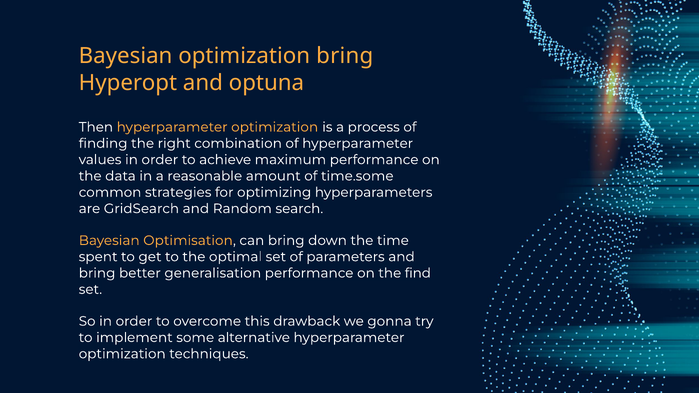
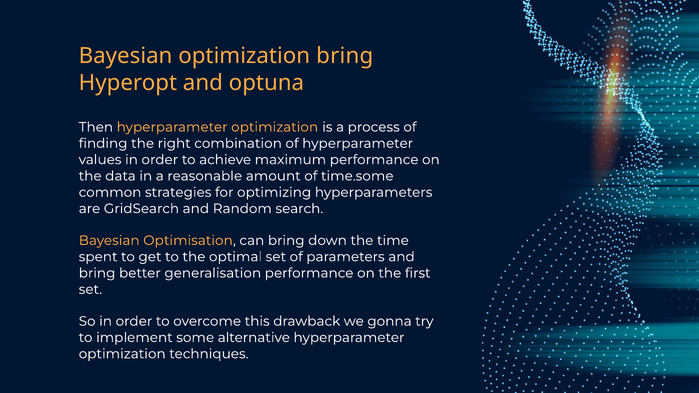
find: find -> first
